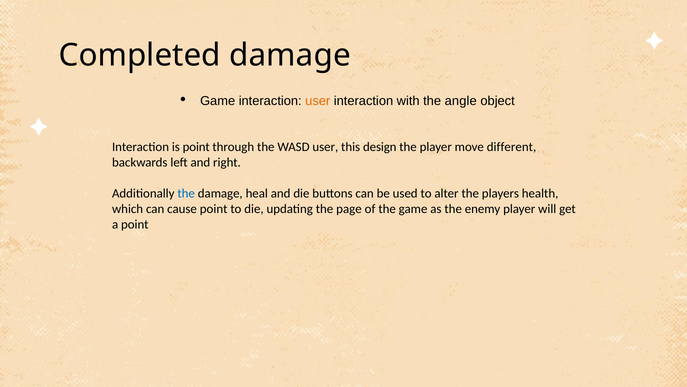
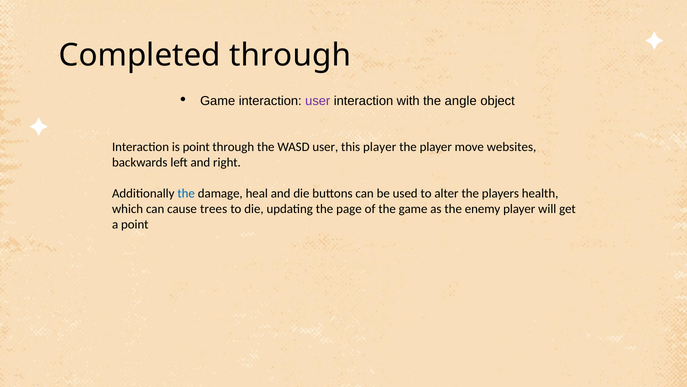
Completed damage: damage -> through
user at (318, 101) colour: orange -> purple
this design: design -> player
different: different -> websites
cause point: point -> trees
